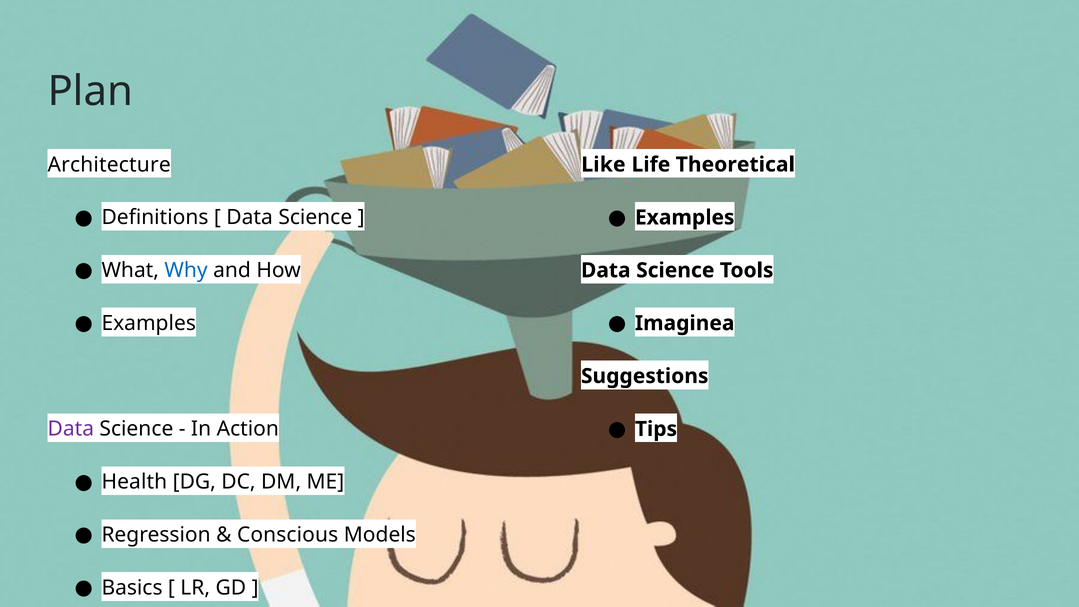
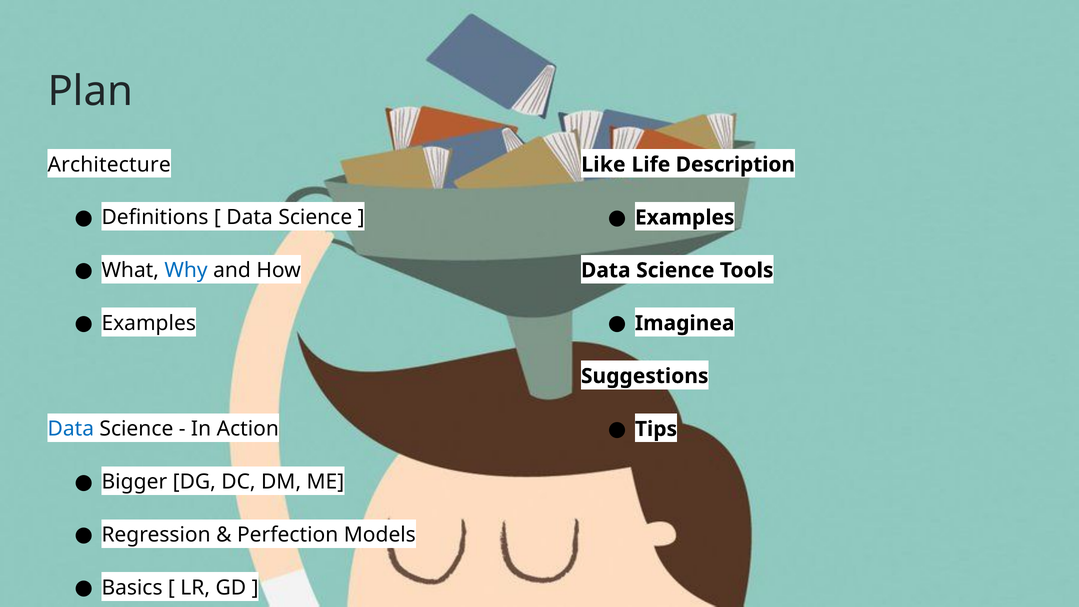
Theoretical: Theoretical -> Description
Data at (71, 429) colour: purple -> blue
Health: Health -> Bigger
Conscious: Conscious -> Perfection
